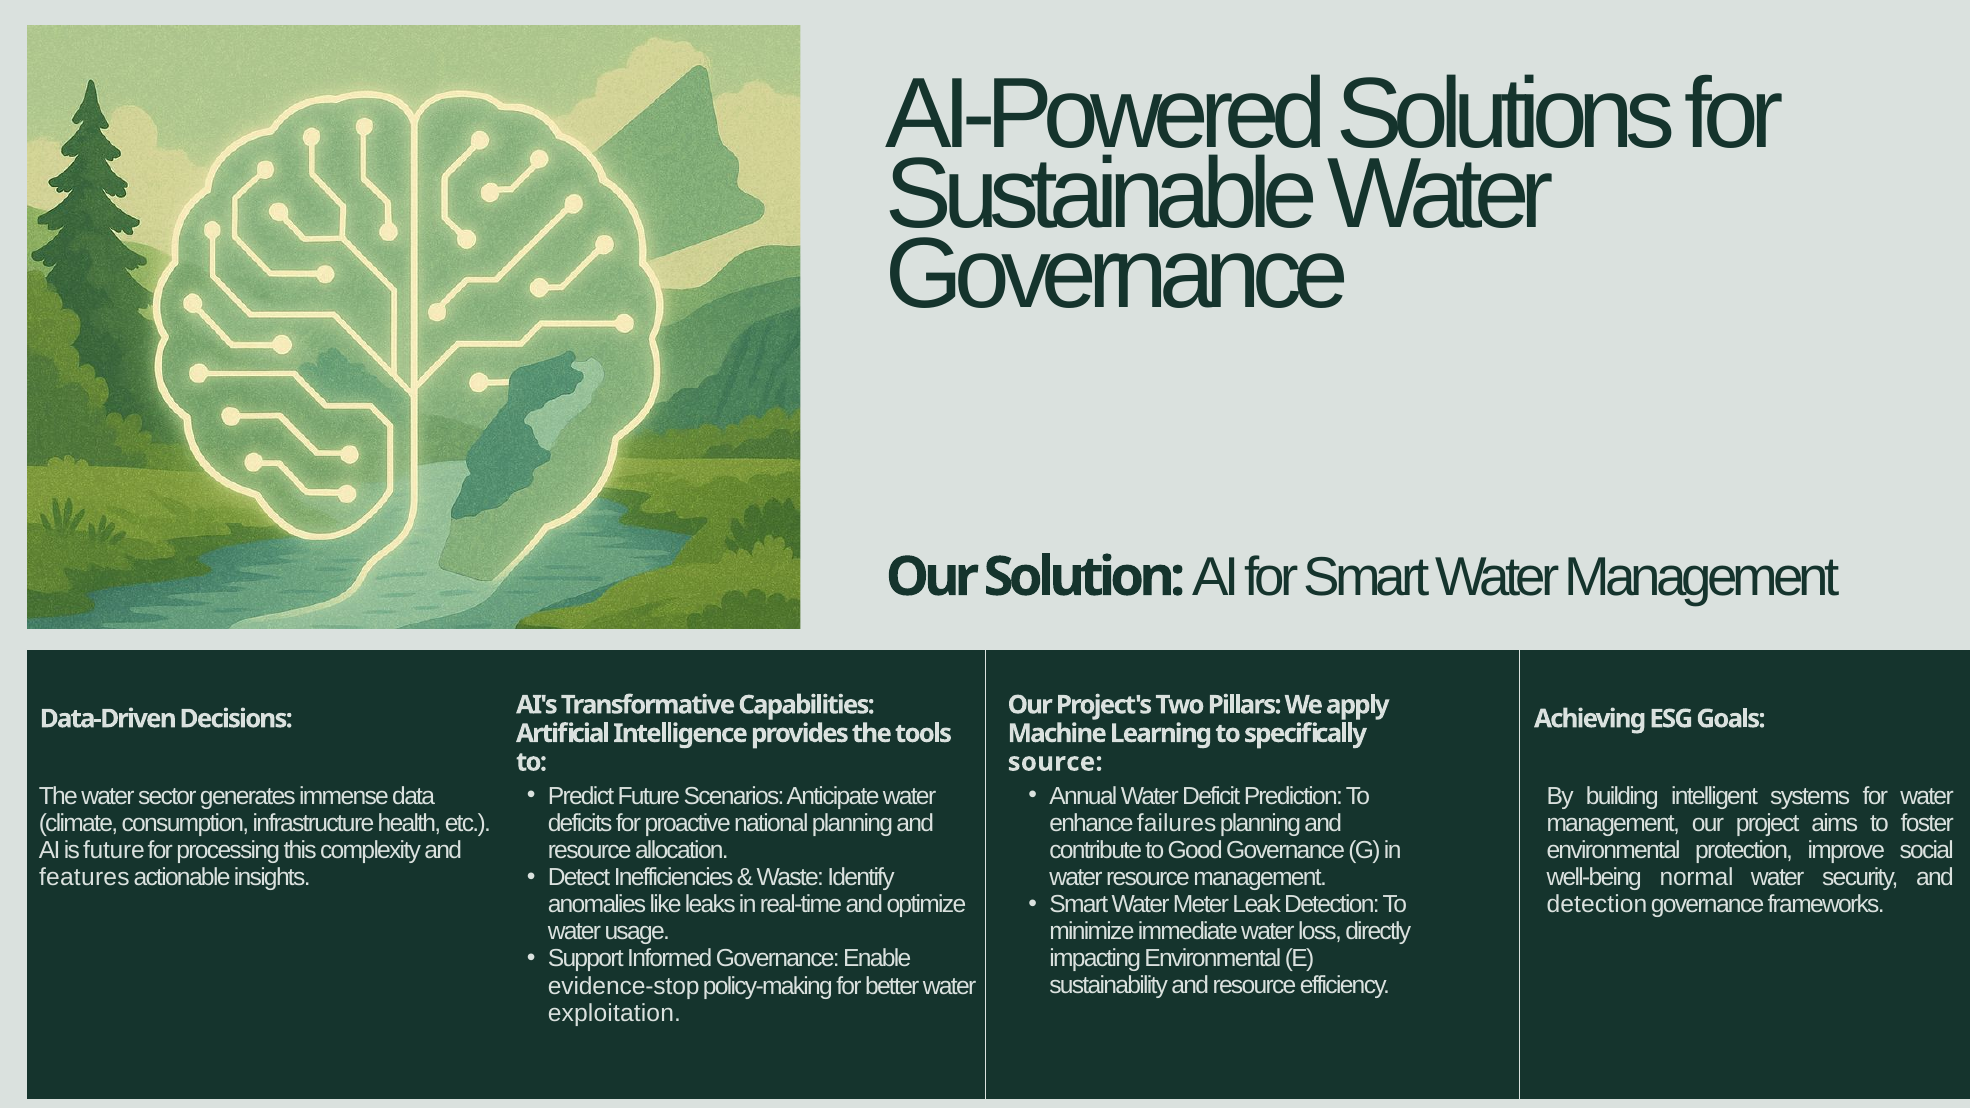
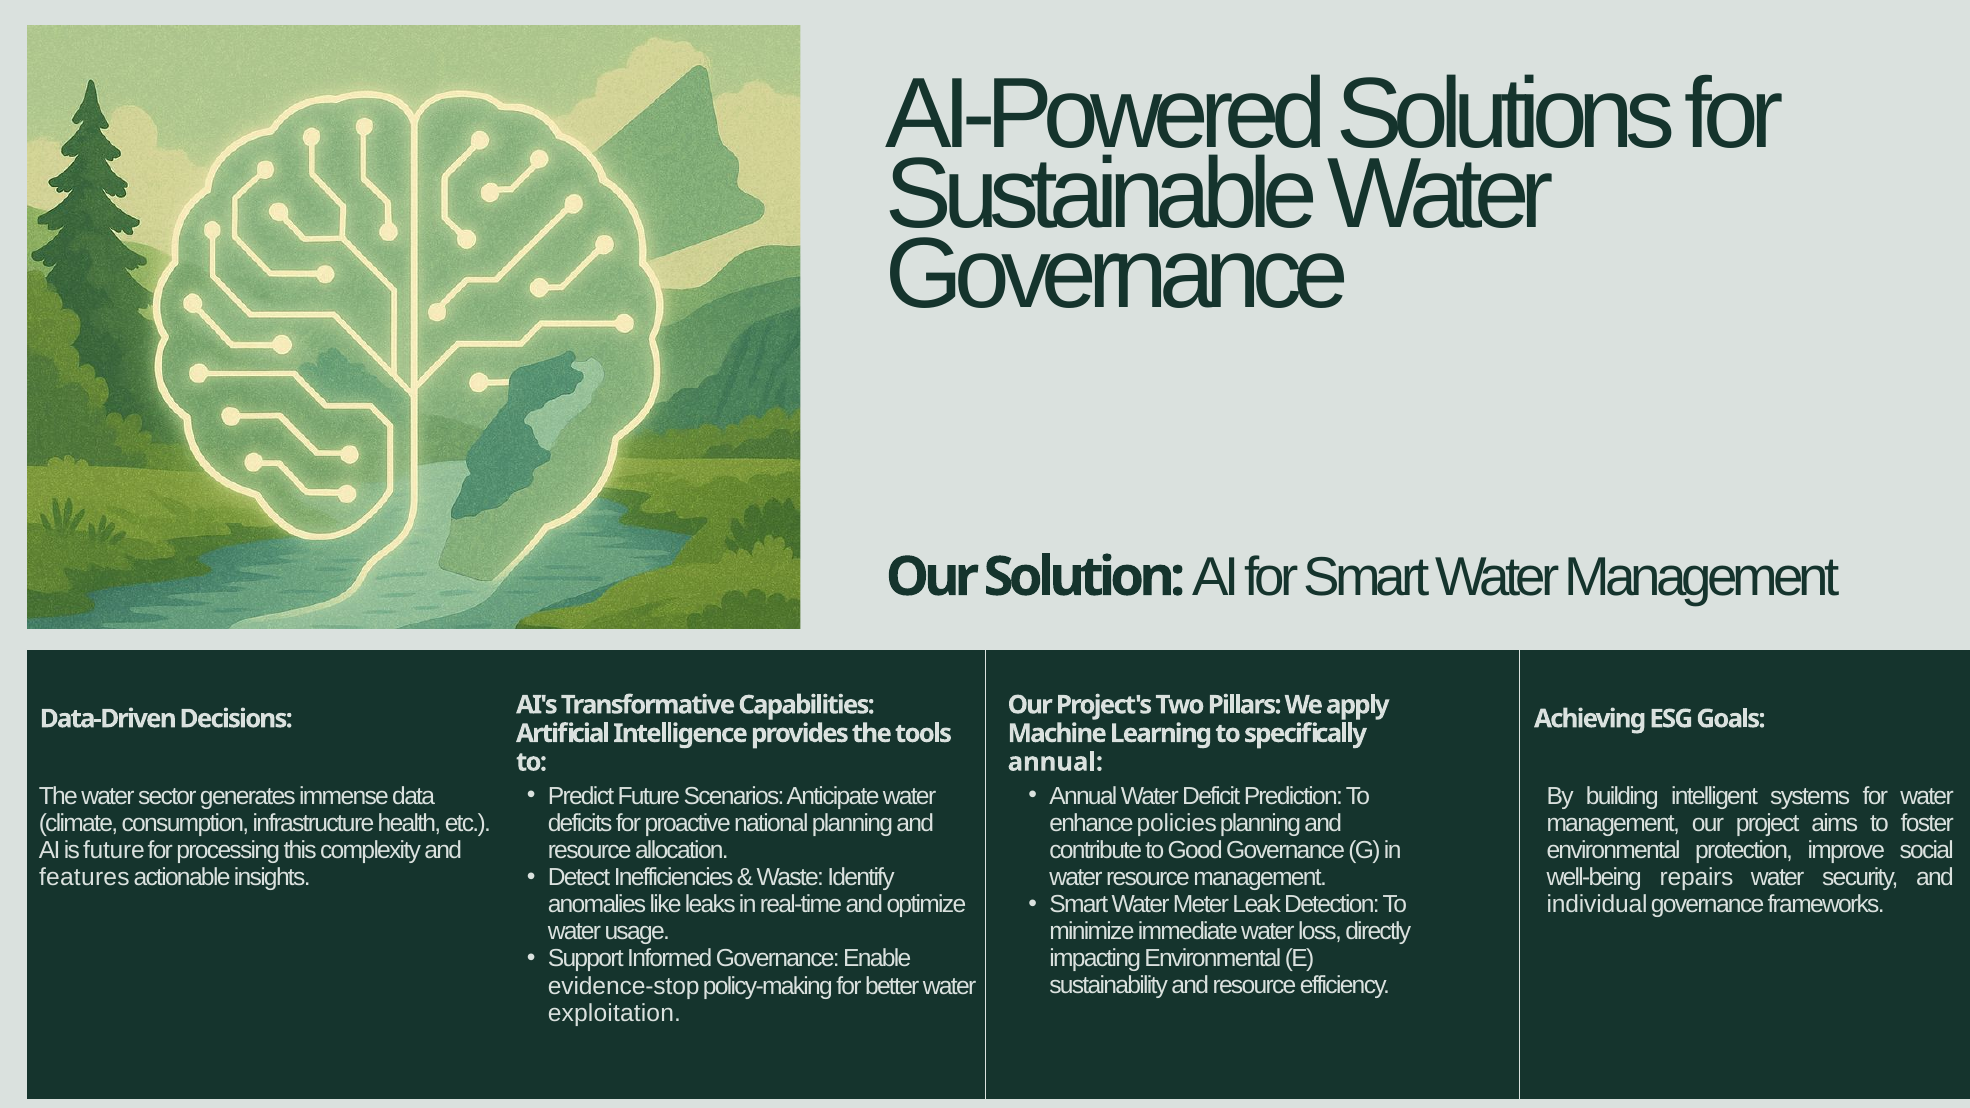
source at (1055, 762): source -> annual
failures: failures -> policies
normal: normal -> repairs
detection at (1597, 904): detection -> individual
